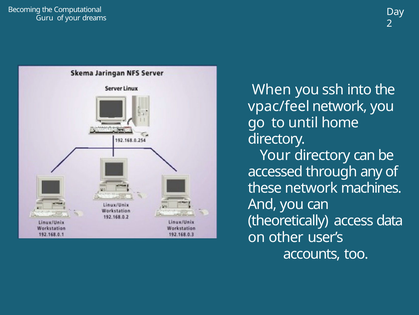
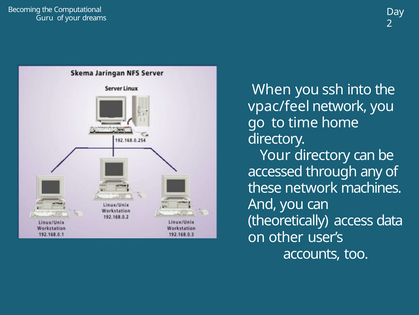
until: until -> time
